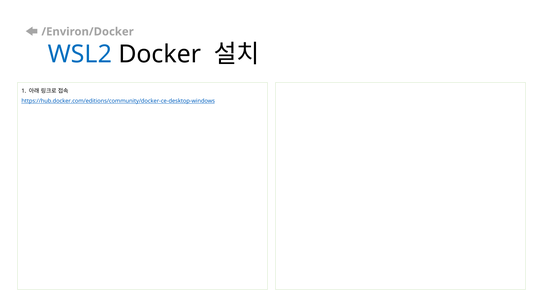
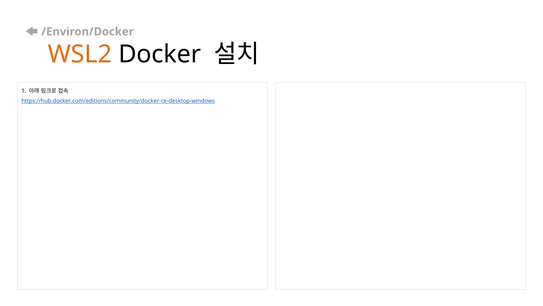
WSL2 colour: blue -> orange
